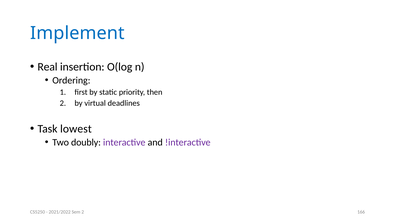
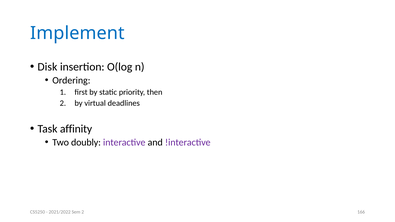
Real: Real -> Disk
lowest: lowest -> affinity
